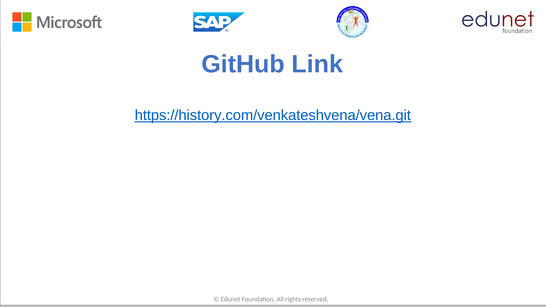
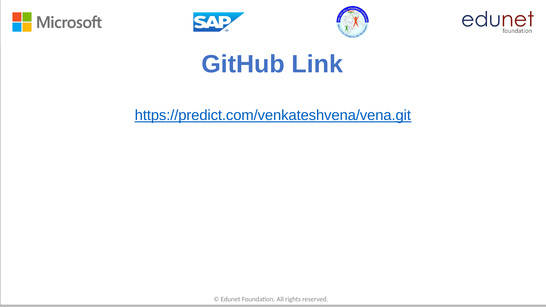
https://history.com/venkateshvena/vena.git: https://history.com/venkateshvena/vena.git -> https://predict.com/venkateshvena/vena.git
